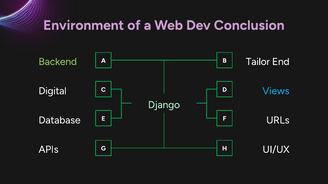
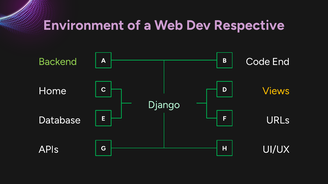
Conclusion: Conclusion -> Respective
Tailor: Tailor -> Code
Digital: Digital -> Home
Views colour: light blue -> yellow
